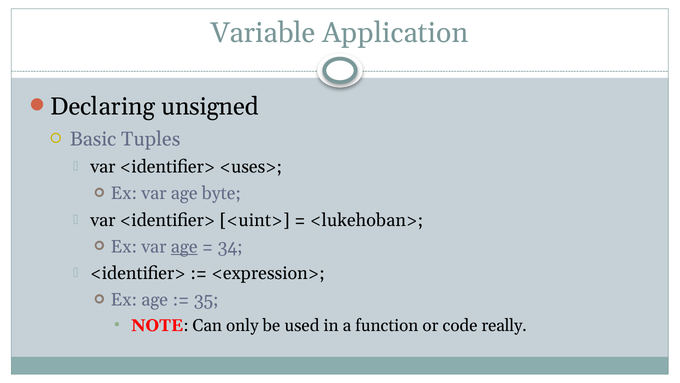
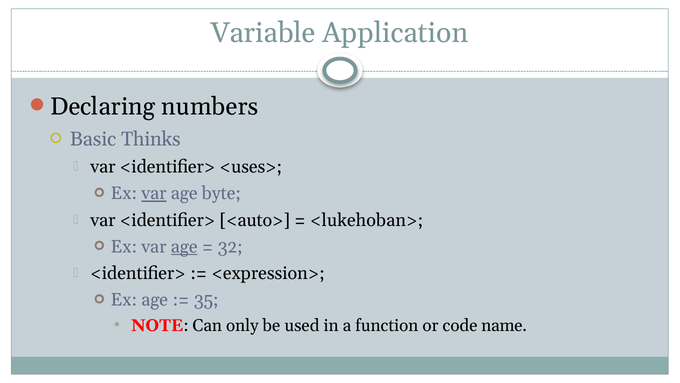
unsigned: unsigned -> numbers
Tuples: Tuples -> Thinks
var at (154, 193) underline: none -> present
<uint>: <uint> -> <auto>
34: 34 -> 32
really: really -> name
